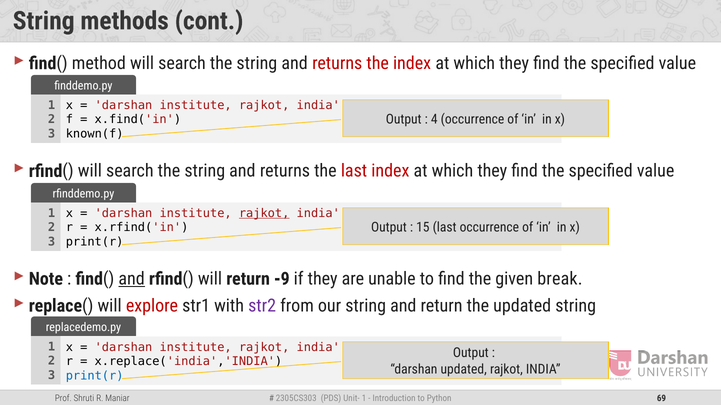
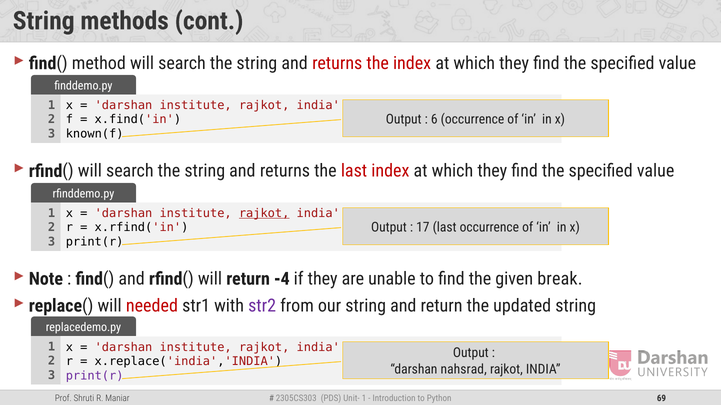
4: 4 -> 6
15: 15 -> 17
and at (132, 279) underline: present -> none
-9: -9 -> -4
explore: explore -> needed
darshan updated: updated -> nahsrad
print(r at (95, 376) colour: blue -> purple
